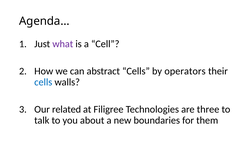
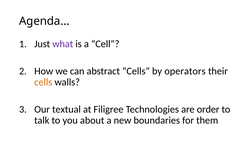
cells at (43, 82) colour: blue -> orange
related: related -> textual
three: three -> order
